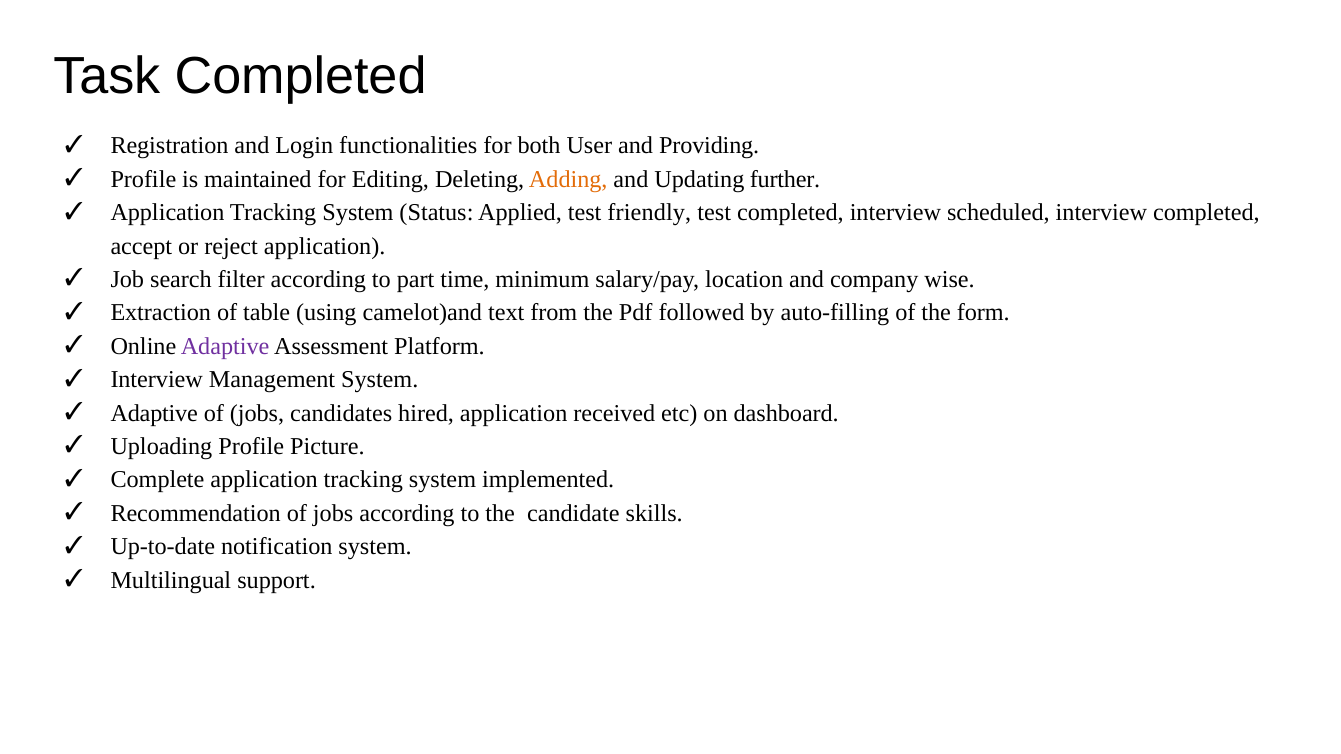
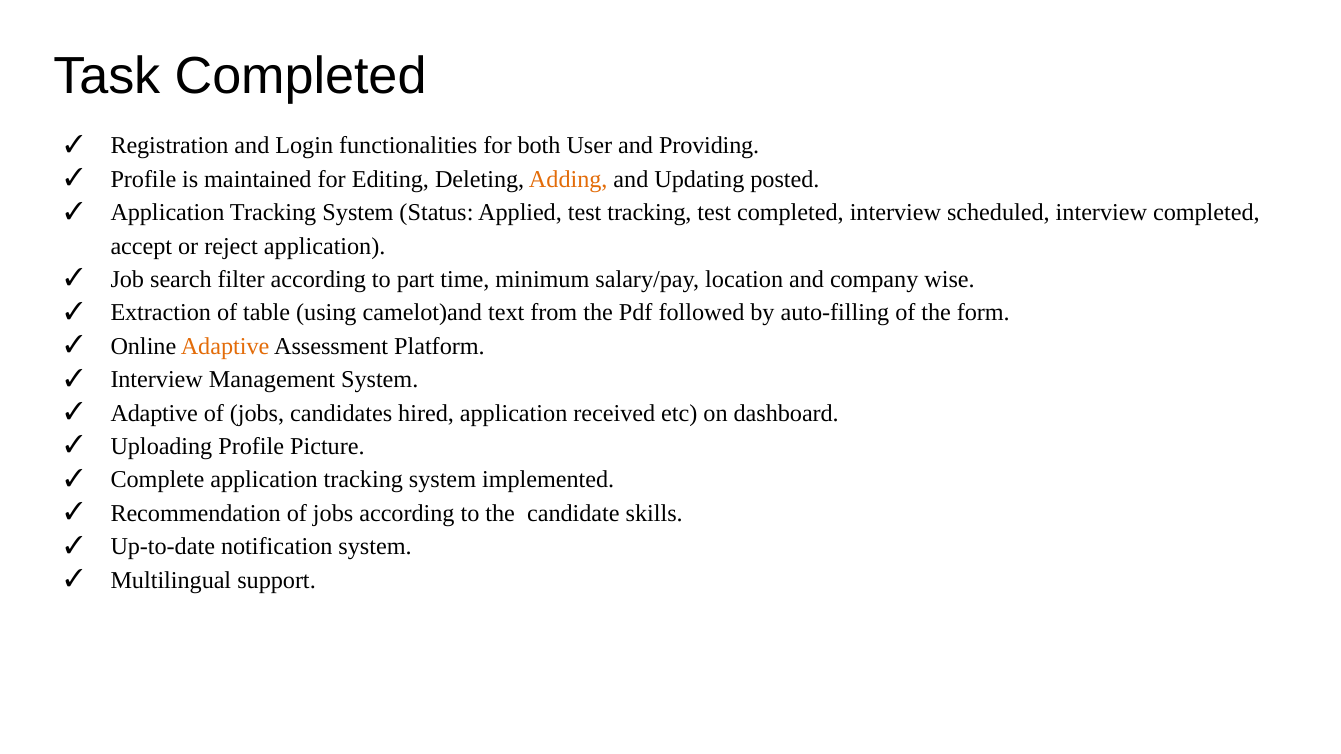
further: further -> posted
test friendly: friendly -> tracking
Adaptive at (225, 346) colour: purple -> orange
